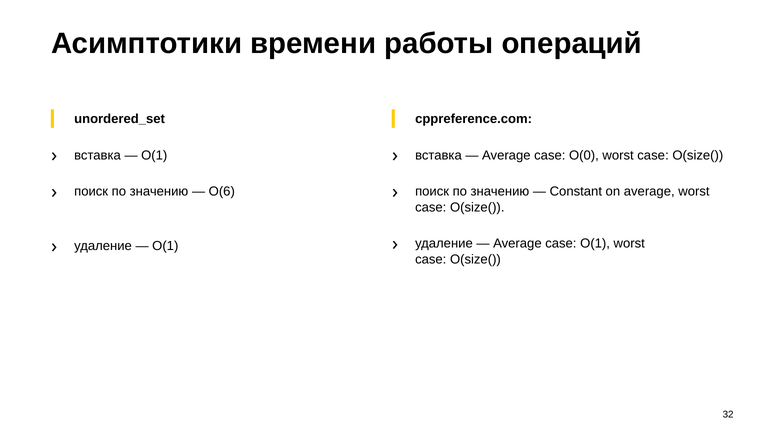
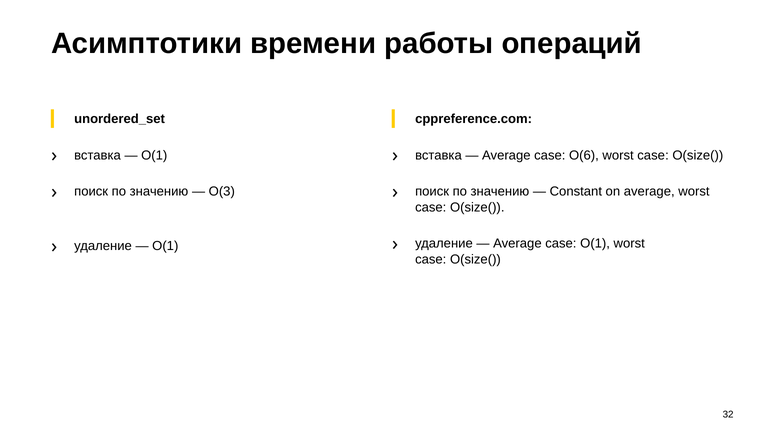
O(0: O(0 -> O(6
O(6: O(6 -> O(3
